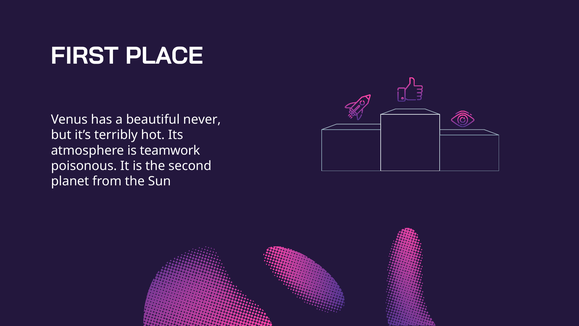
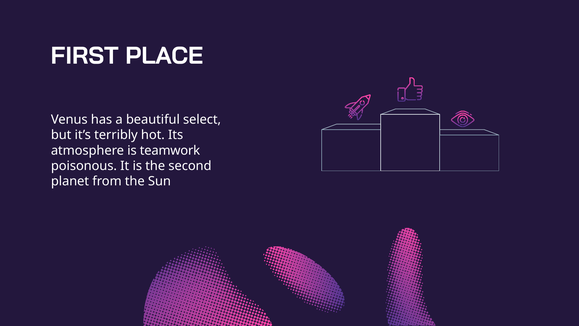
never: never -> select
